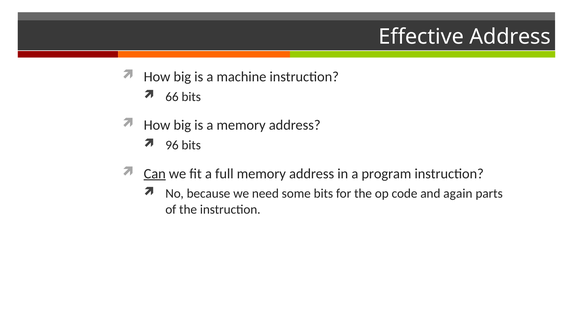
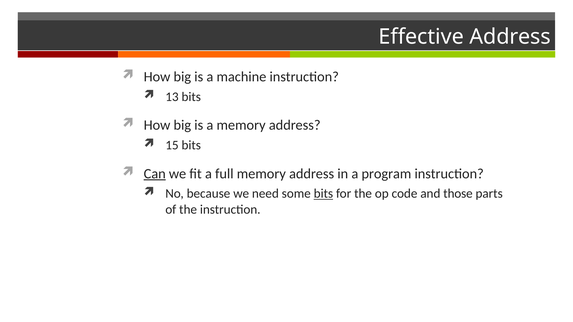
66: 66 -> 13
96: 96 -> 15
bits at (323, 194) underline: none -> present
again: again -> those
